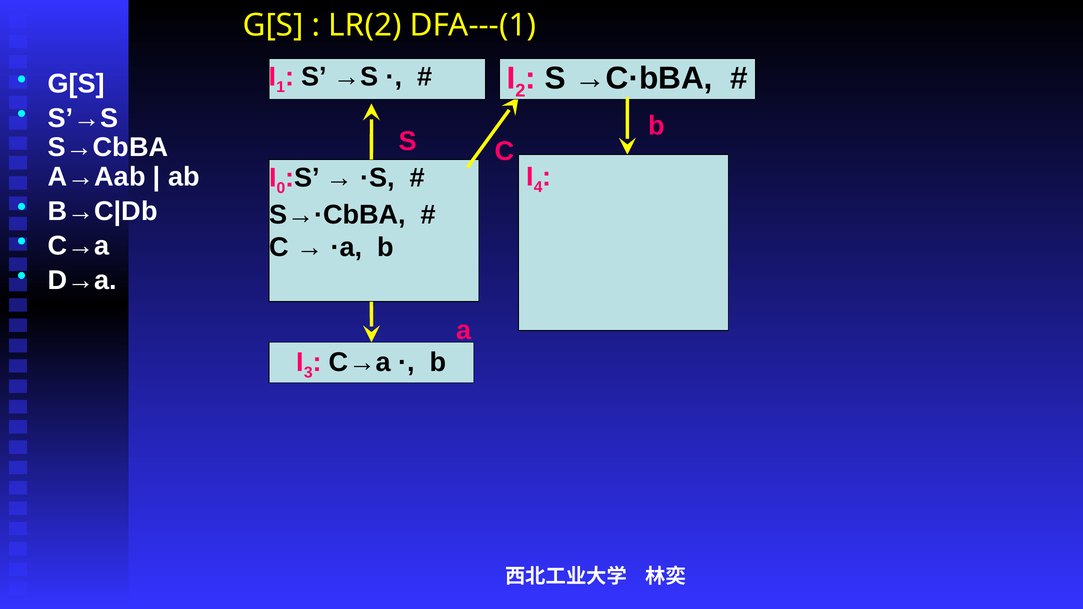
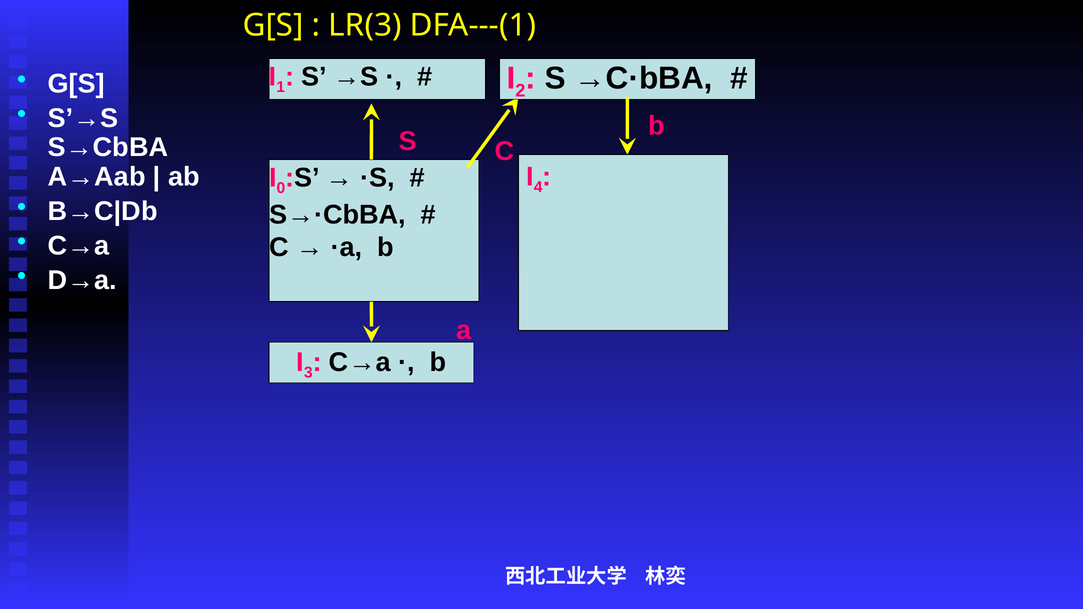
LR(2: LR(2 -> LR(3
